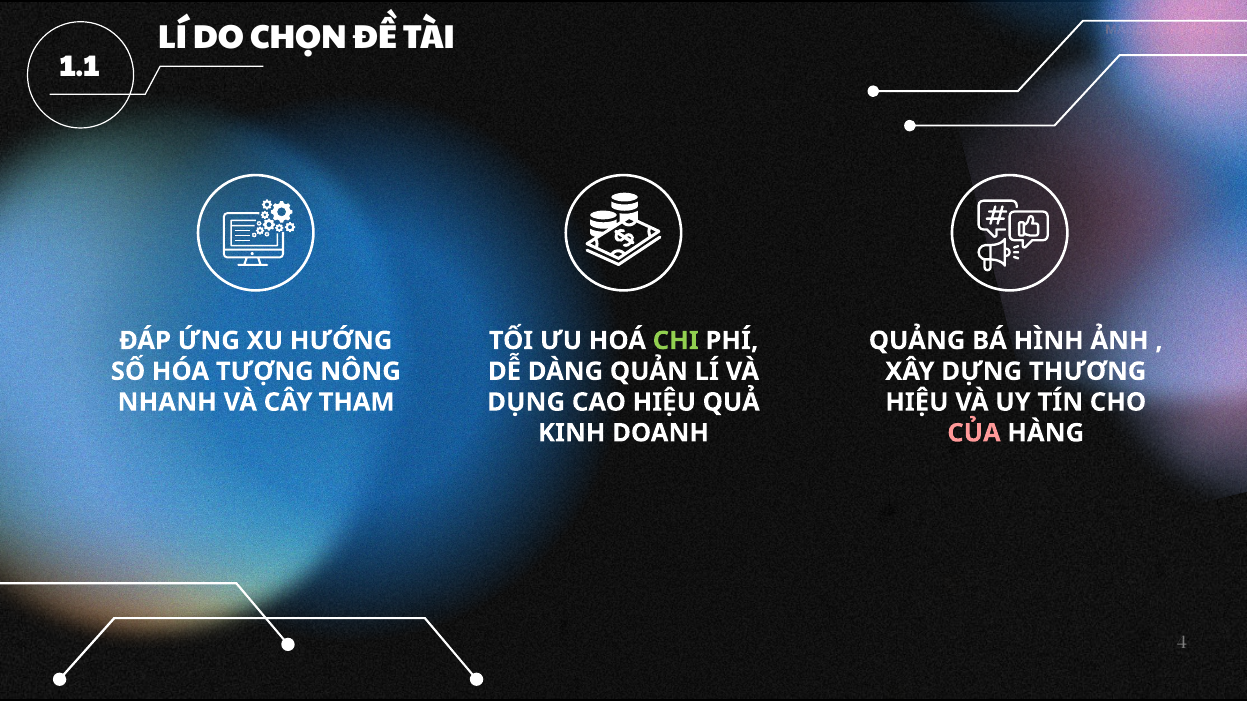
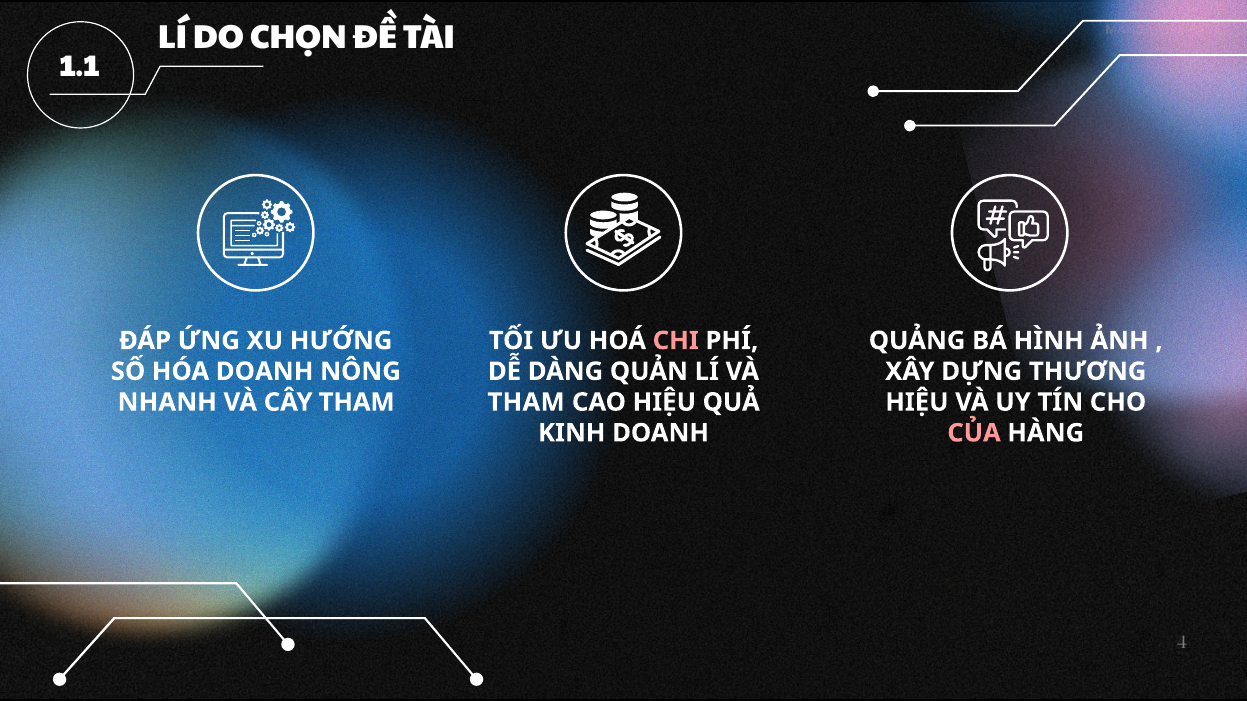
CHI colour: light green -> pink
HÓA TƯỢNG: TƯỢNG -> DOANH
DỤNG at (526, 402): DỤNG -> THAM
